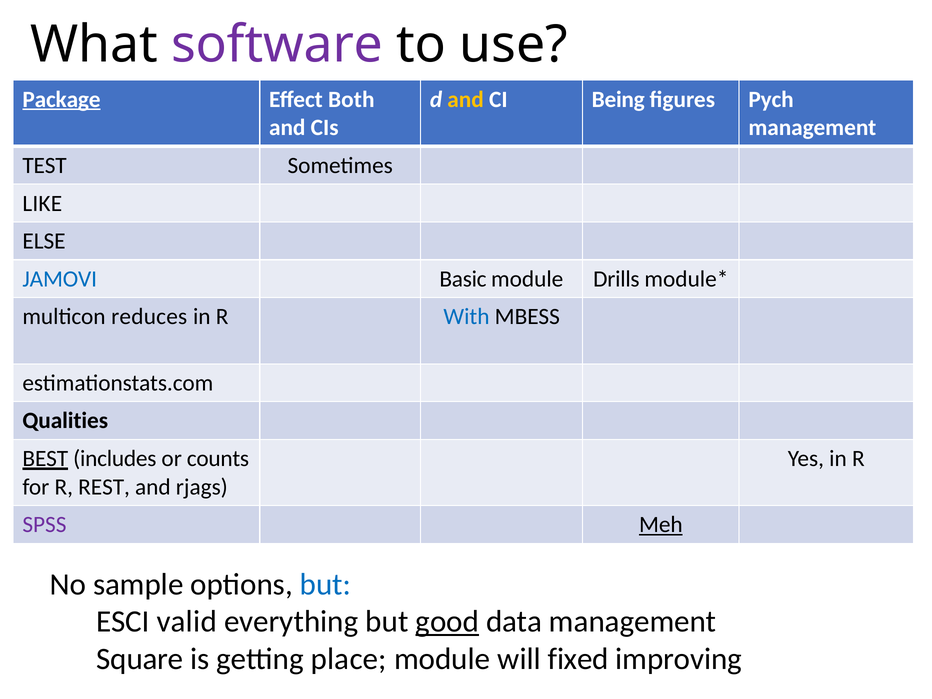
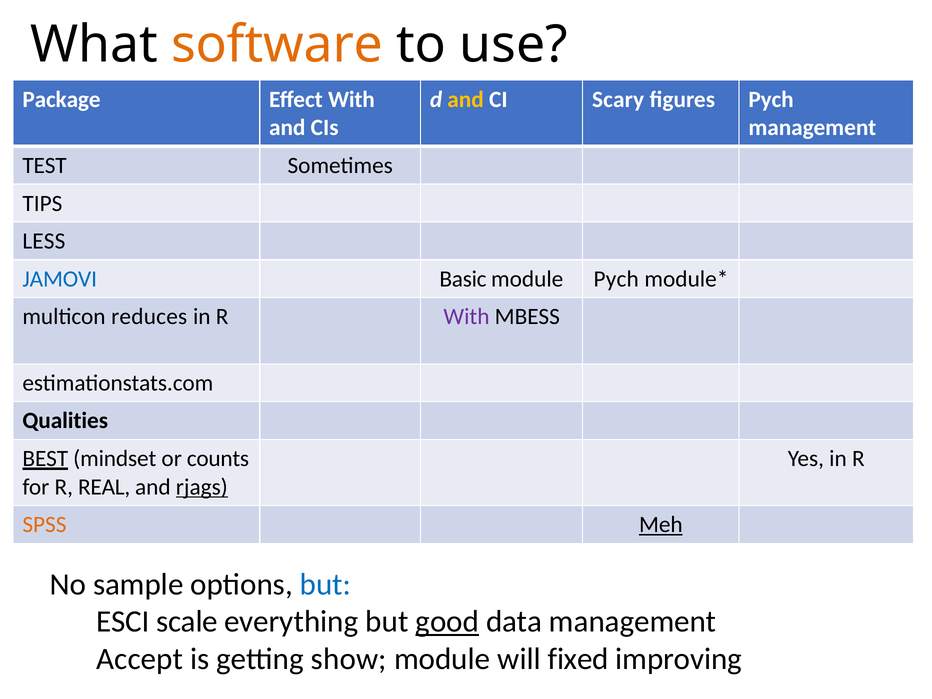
software colour: purple -> orange
Package underline: present -> none
Effect Both: Both -> With
Being: Being -> Scary
LIKE: LIKE -> TIPS
ELSE: ELSE -> LESS
module Drills: Drills -> Pych
With at (466, 317) colour: blue -> purple
includes: includes -> mindset
REST: REST -> REAL
rjags underline: none -> present
SPSS colour: purple -> orange
valid: valid -> scale
Square: Square -> Accept
place: place -> show
